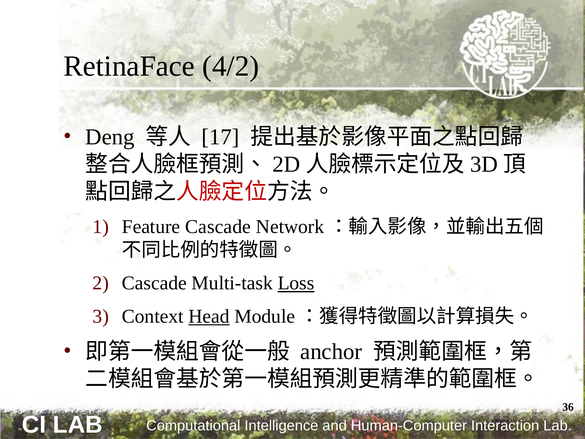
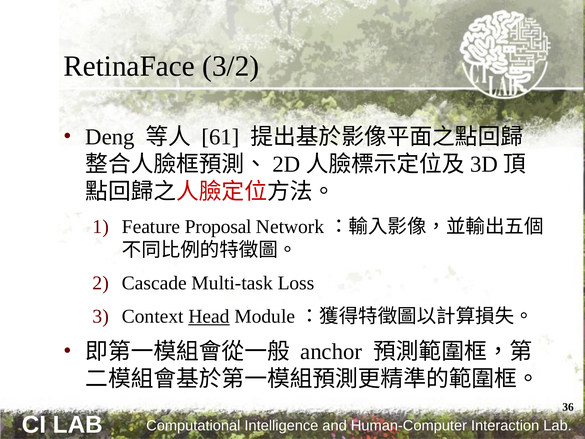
4/2: 4/2 -> 3/2
17: 17 -> 61
Feature Cascade: Cascade -> Proposal
Loss underline: present -> none
